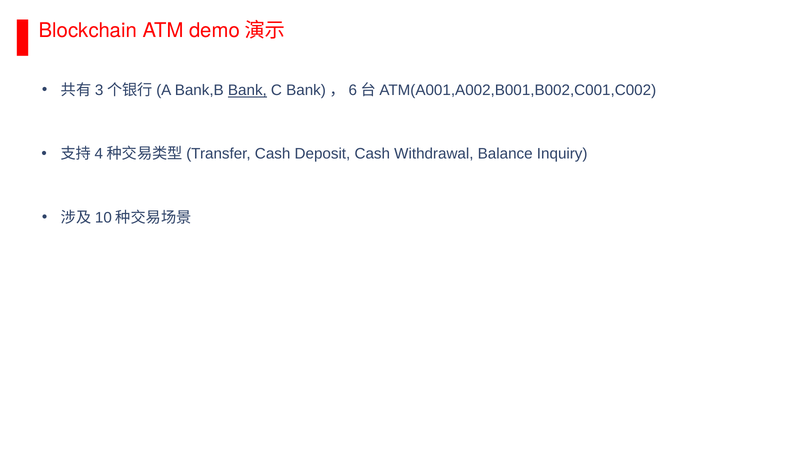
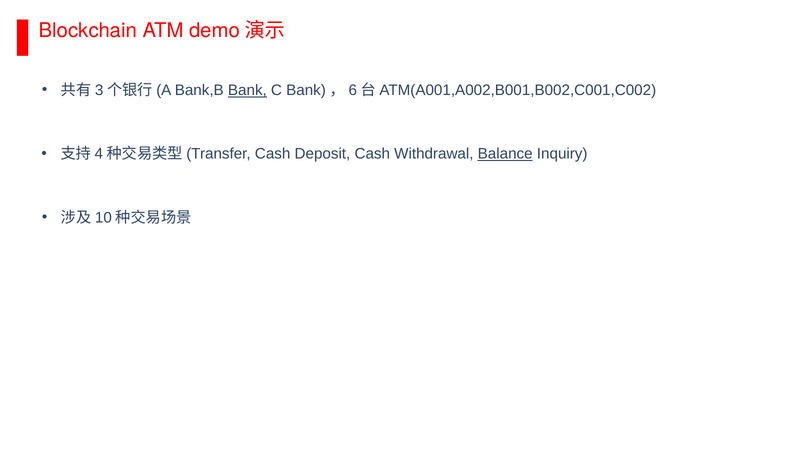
Balance underline: none -> present
